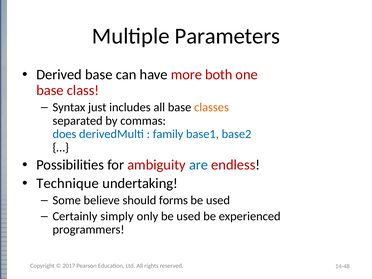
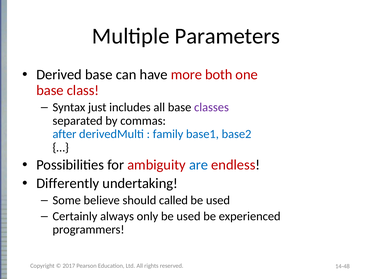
classes colour: orange -> purple
does: does -> after
Technique: Technique -> Differently
forms: forms -> called
simply: simply -> always
